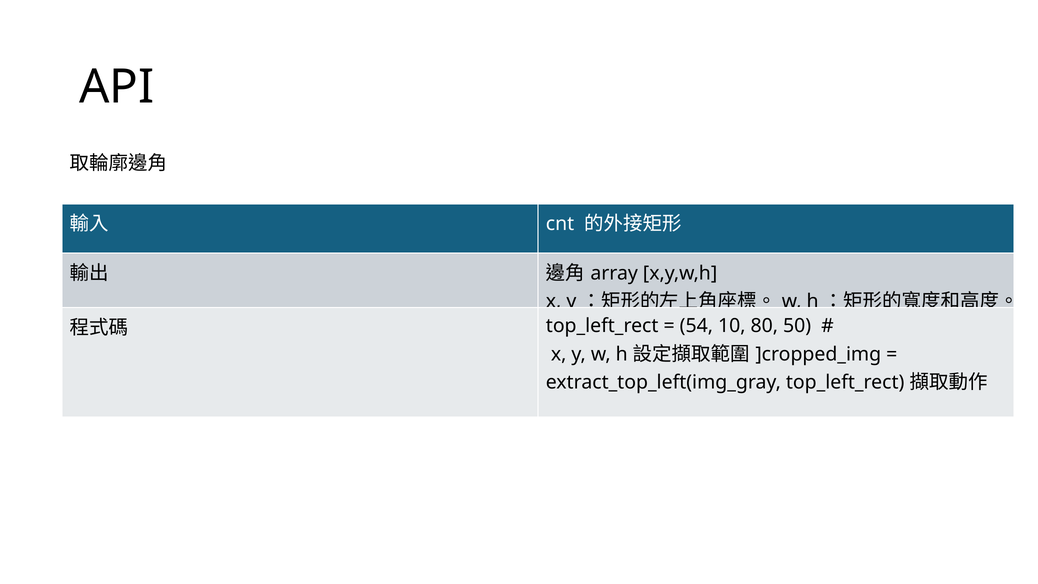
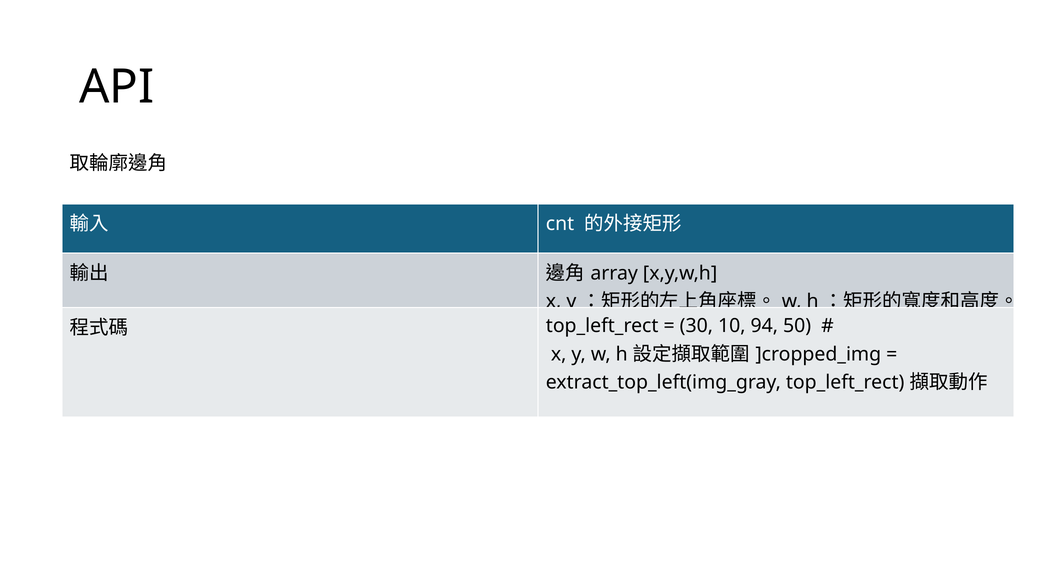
54: 54 -> 30
80: 80 -> 94
